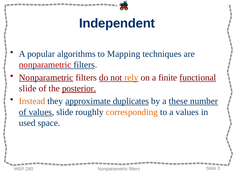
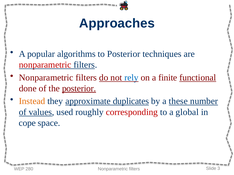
Independent: Independent -> Approaches
to Mapping: Mapping -> Posterior
Nonparametric at (46, 78) underline: present -> none
rely colour: orange -> blue
slide at (28, 89): slide -> done
values slide: slide -> used
corresponding colour: orange -> red
a values: values -> global
used: used -> cope
